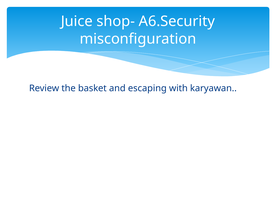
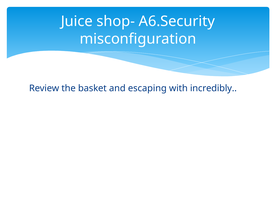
karyawan: karyawan -> incredibly
